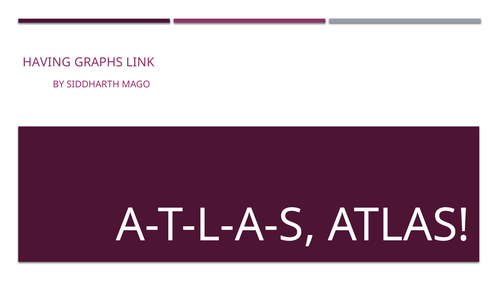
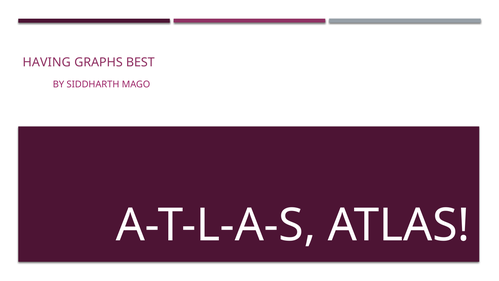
LINK: LINK -> BEST
